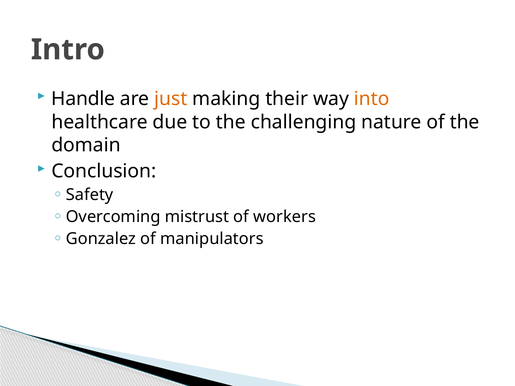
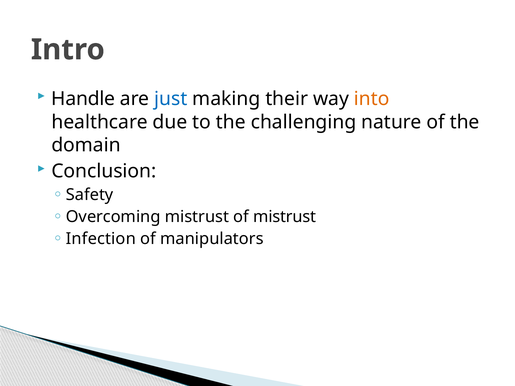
just colour: orange -> blue
of workers: workers -> mistrust
Gonzalez: Gonzalez -> Infection
